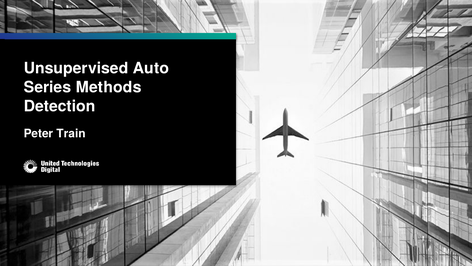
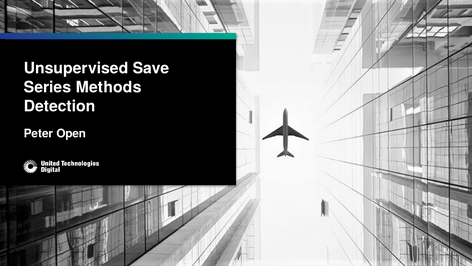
Auto: Auto -> Save
Train: Train -> Open
